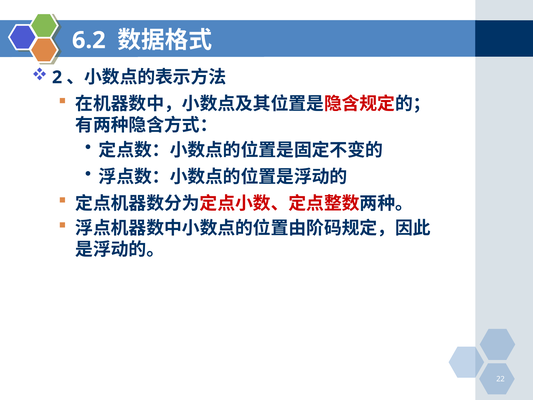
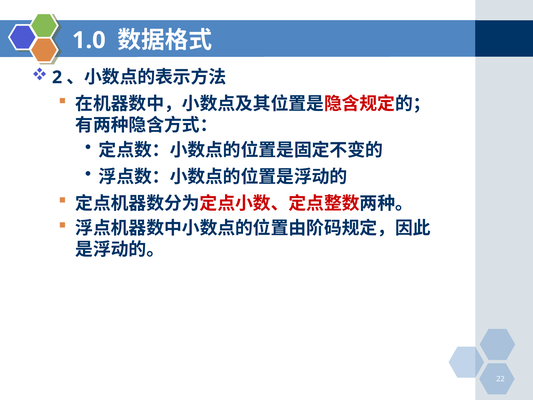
6.2: 6.2 -> 1.0
